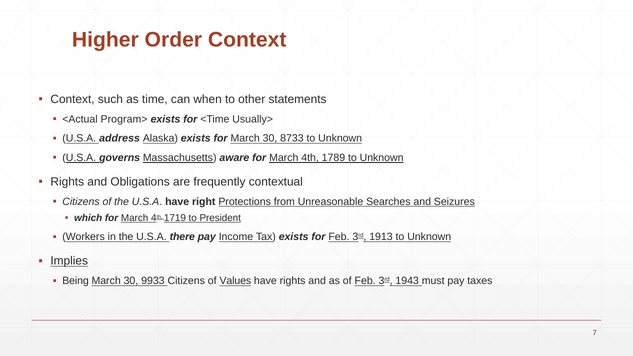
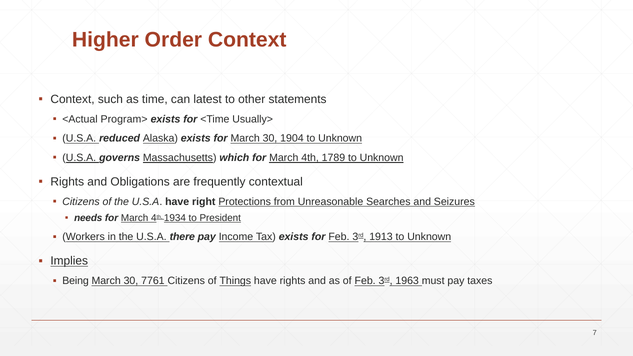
when: when -> latest
address: address -> reduced
8733: 8733 -> 1904
aware: aware -> which
which: which -> needs
1719: 1719 -> 1934
9933: 9933 -> 7761
Values: Values -> Things
1943: 1943 -> 1963
